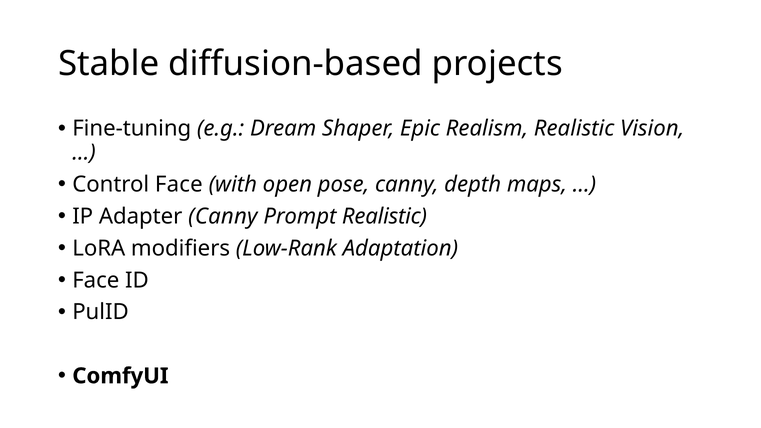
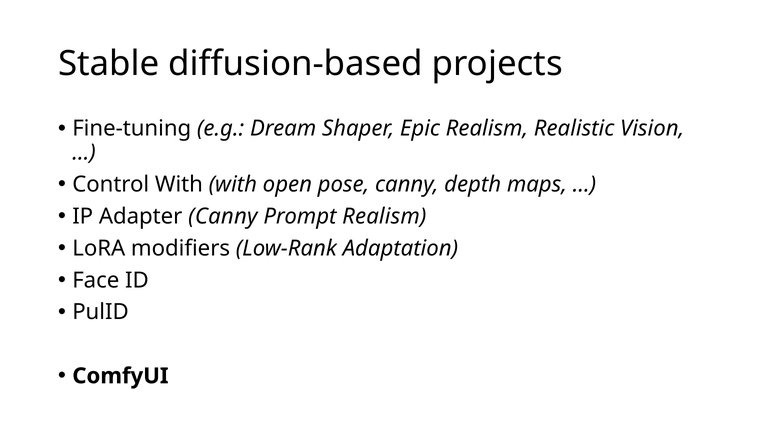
Control Face: Face -> With
Prompt Realistic: Realistic -> Realism
